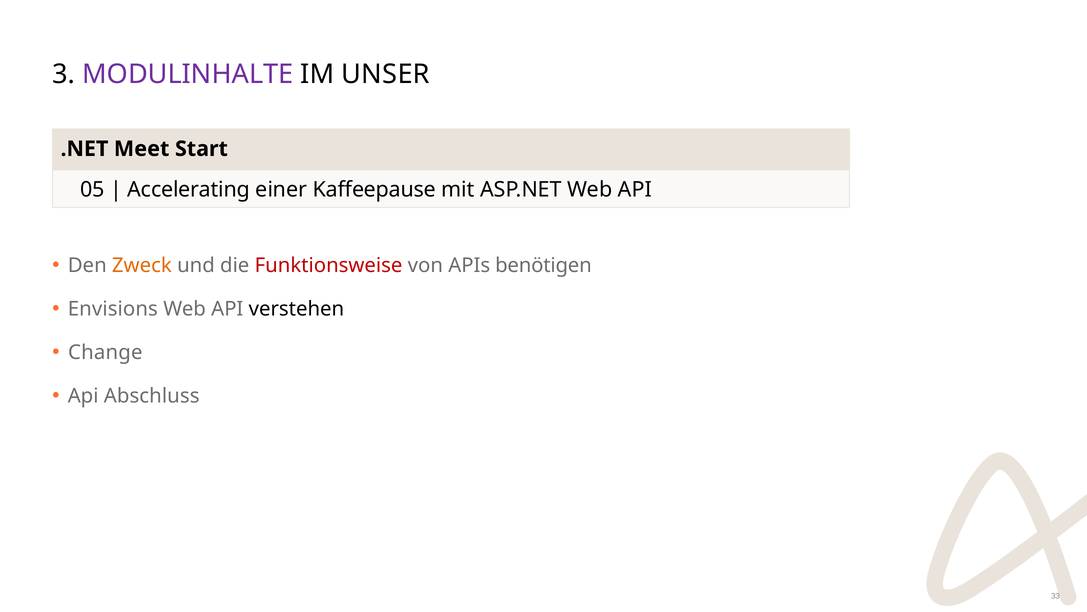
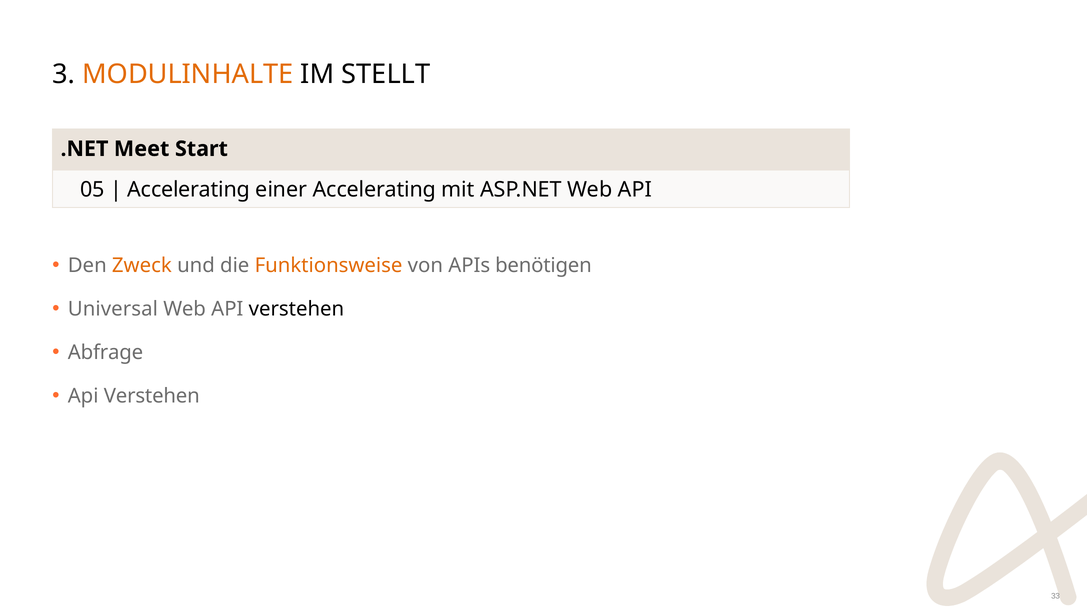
MODULINHALTE colour: purple -> orange
UNSER: UNSER -> STELLT
einer Kaffeepause: Kaffeepause -> Accelerating
Funktionsweise colour: red -> orange
Envisions: Envisions -> Universal
Change: Change -> Abfrage
Abschluss at (152, 396): Abschluss -> Verstehen
